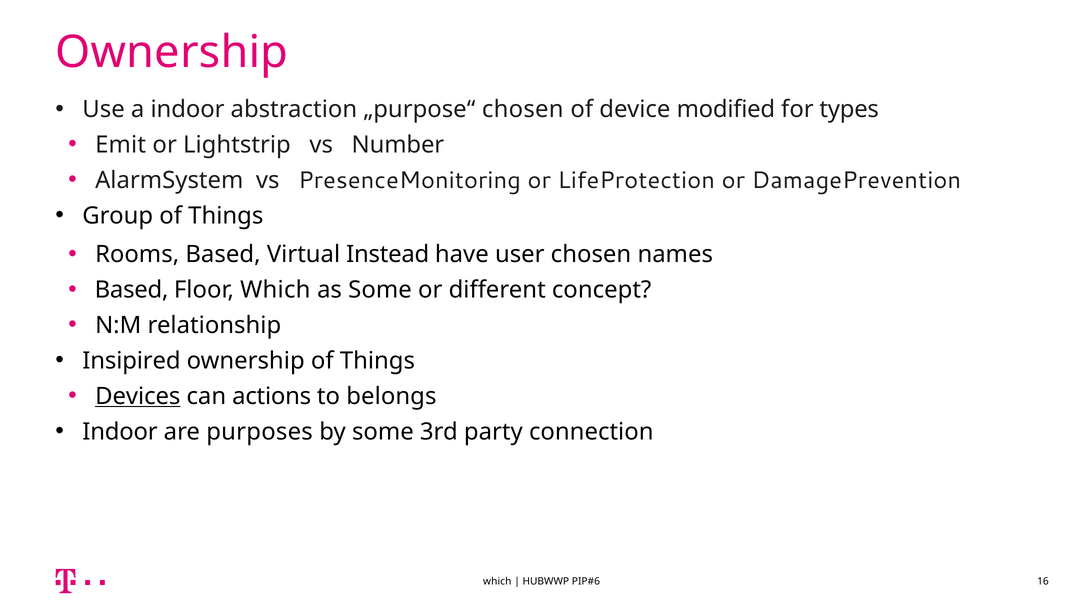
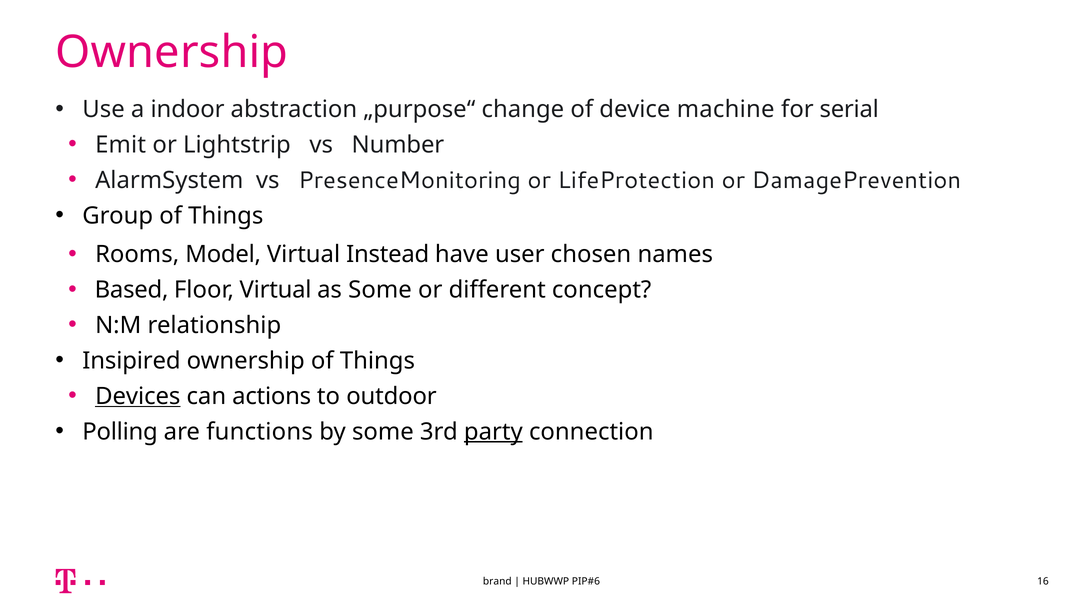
„purpose“ chosen: chosen -> change
modified: modified -> machine
types: types -> serial
Rooms Based: Based -> Model
Floor Which: Which -> Virtual
belongs: belongs -> outdoor
Indoor at (120, 432): Indoor -> Polling
purposes: purposes -> functions
party underline: none -> present
which at (497, 581): which -> brand
